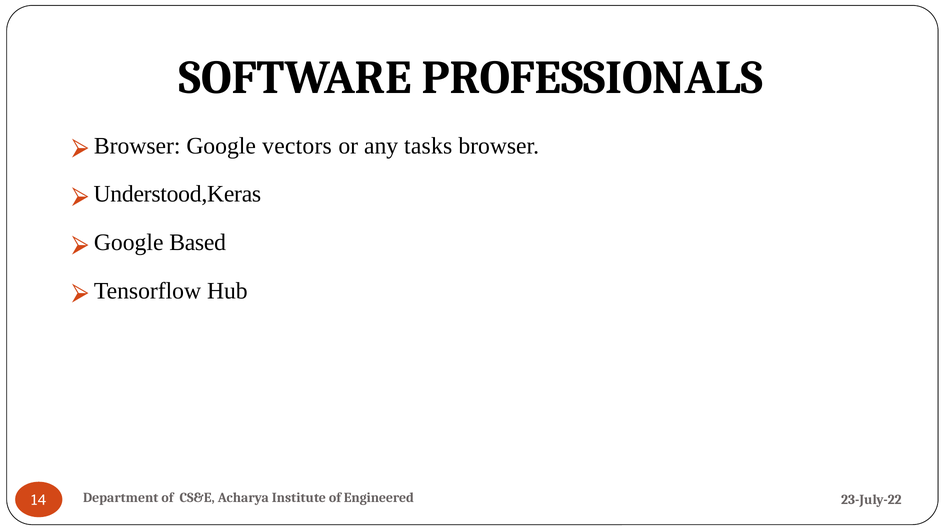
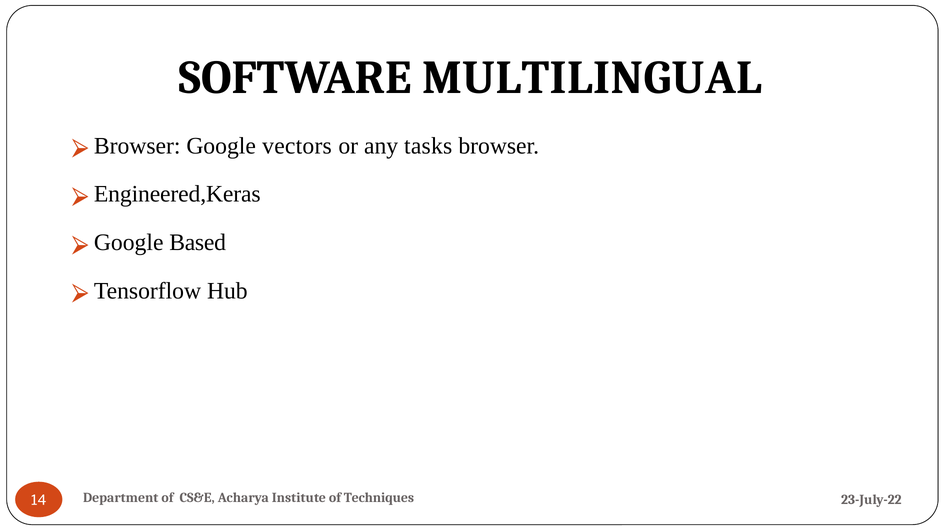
PROFESSIONALS: PROFESSIONALS -> MULTILINGUAL
Understood,Keras: Understood,Keras -> Engineered,Keras
Engineered: Engineered -> Techniques
